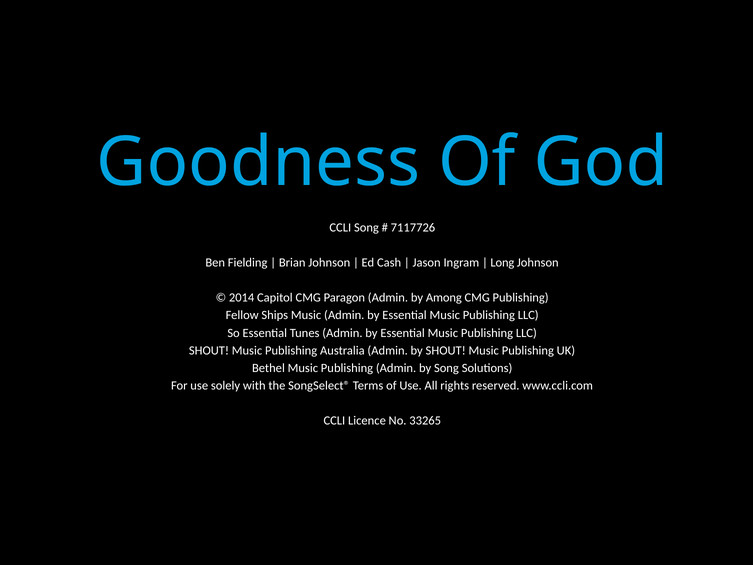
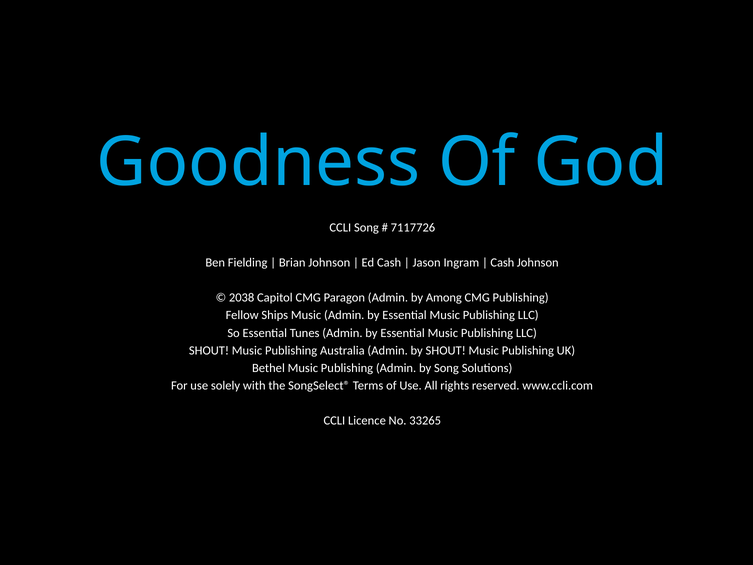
Long at (502, 262): Long -> Cash
2014: 2014 -> 2038
